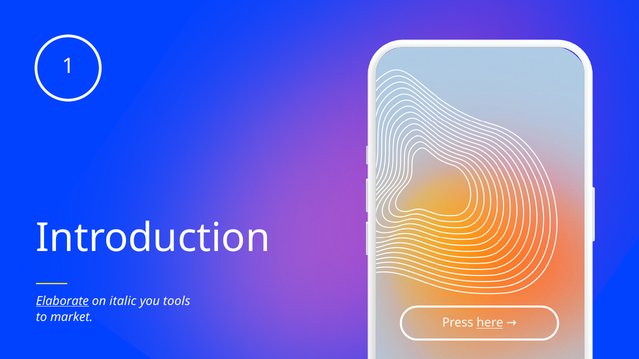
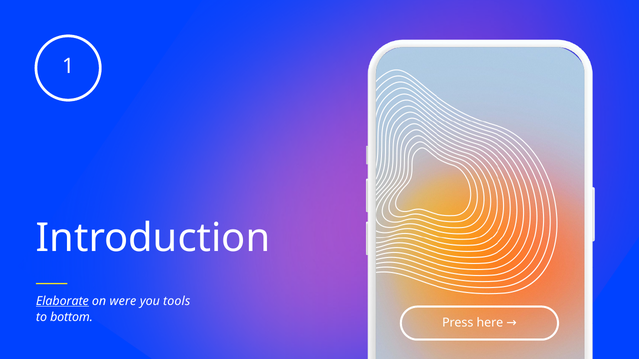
italic: italic -> were
market: market -> bottom
here underline: present -> none
